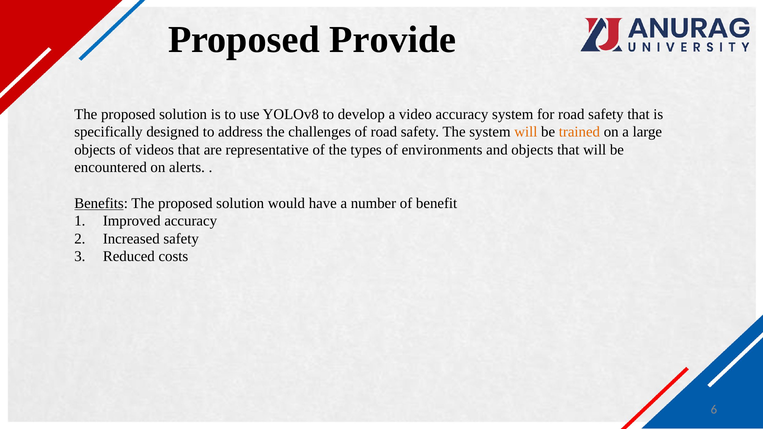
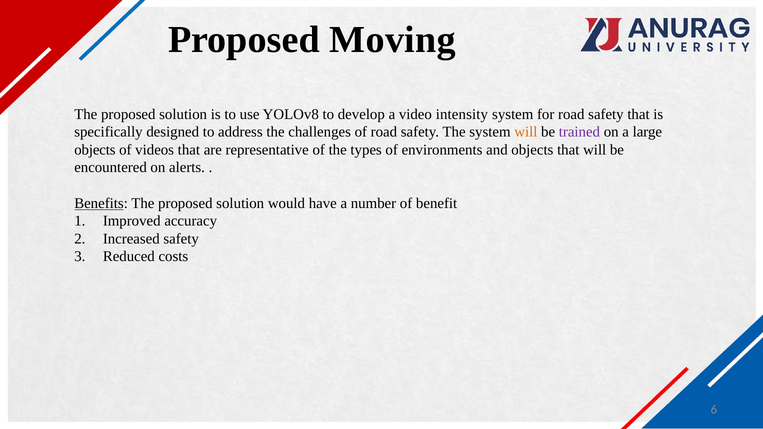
Provide: Provide -> Moving
video accuracy: accuracy -> intensity
trained colour: orange -> purple
